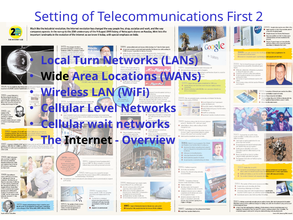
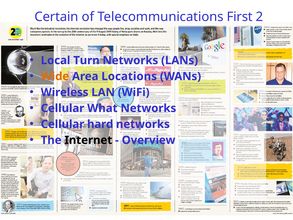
Setting: Setting -> Certain
Wide colour: black -> orange
Level: Level -> What
wait: wait -> hard
